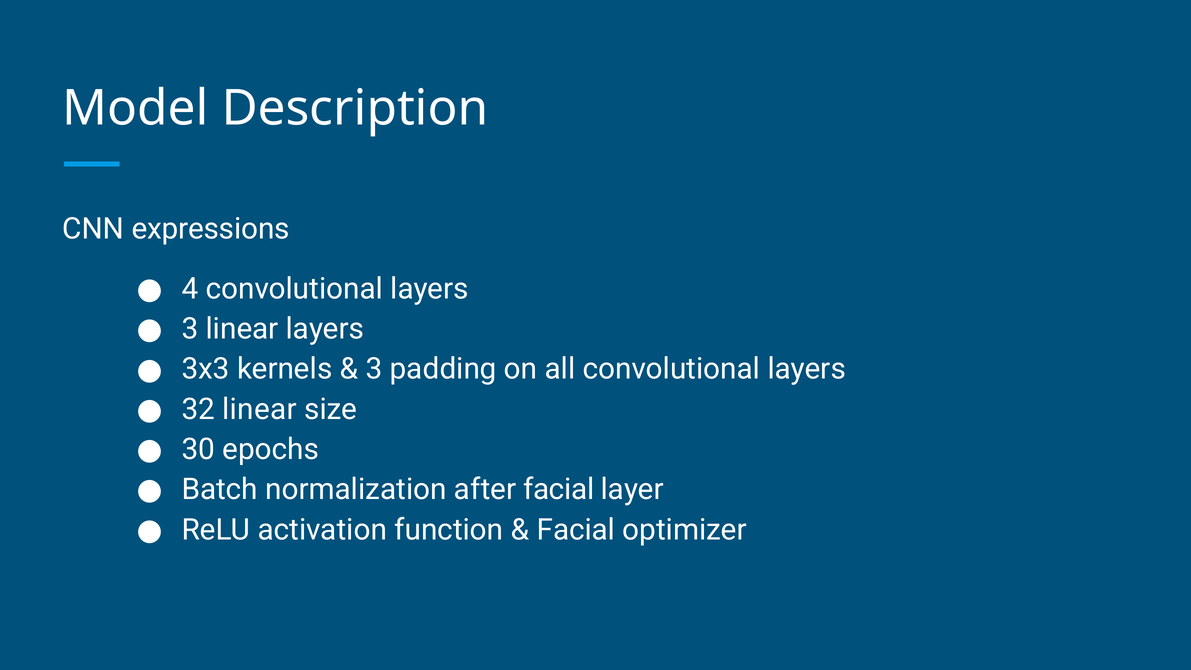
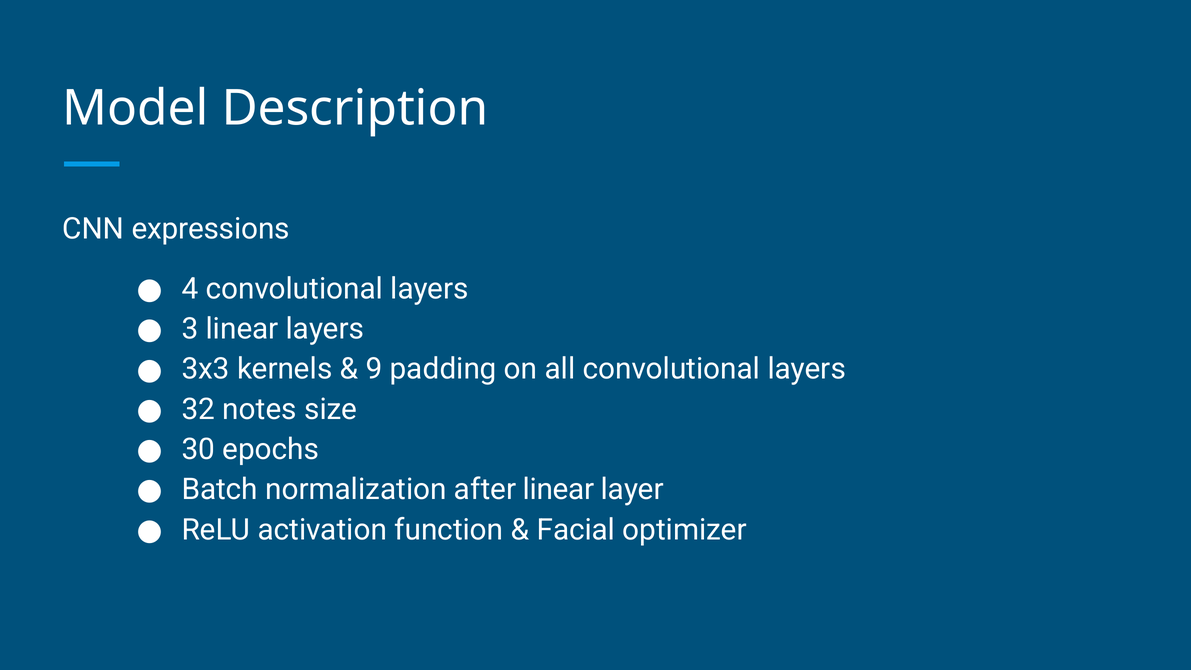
3 at (374, 369): 3 -> 9
32 linear: linear -> notes
after facial: facial -> linear
